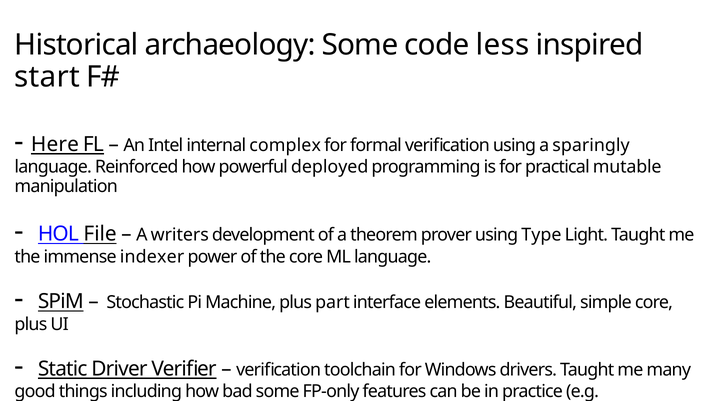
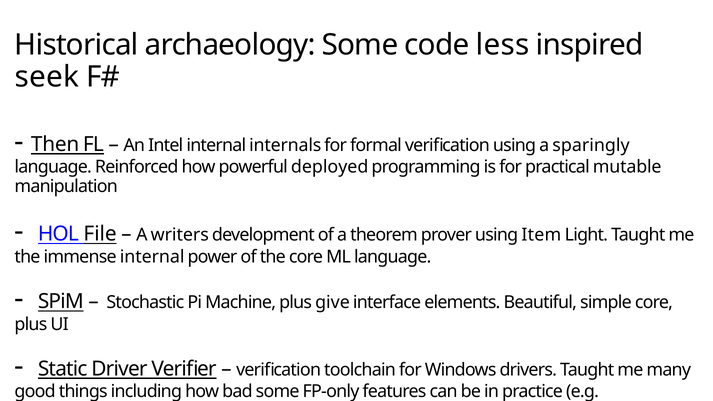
start: start -> seek
Here: Here -> Then
complex: complex -> internals
Type: Type -> Item
immense indexer: indexer -> internal
part: part -> give
